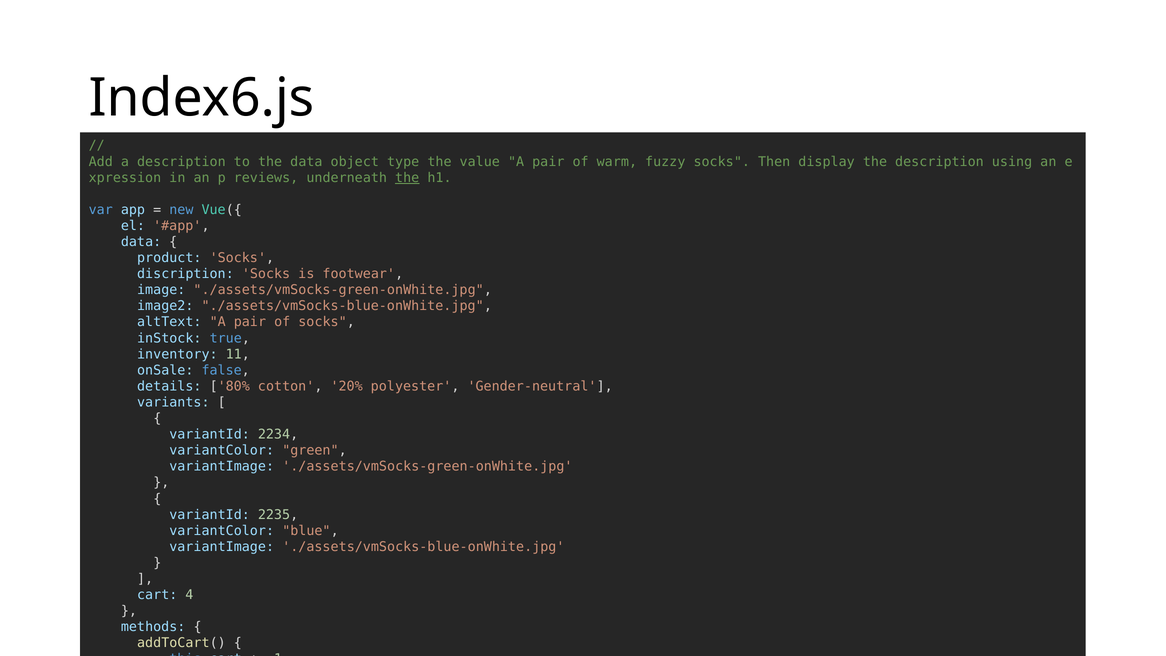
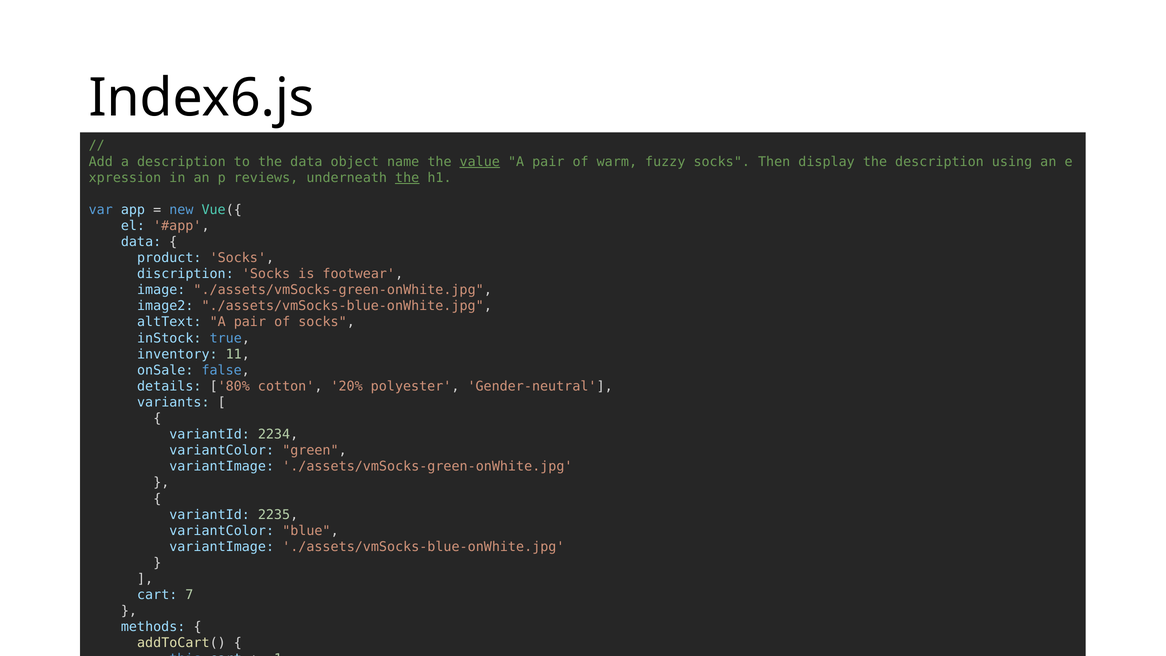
type: type -> name
value underline: none -> present
4: 4 -> 7
